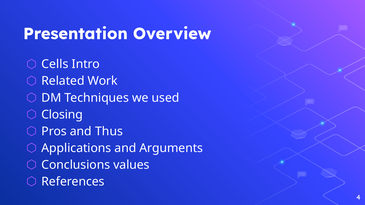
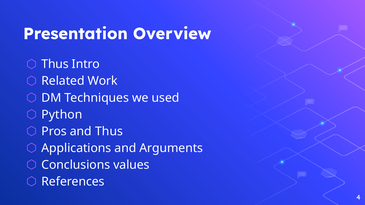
Cells at (55, 64): Cells -> Thus
Closing: Closing -> Python
